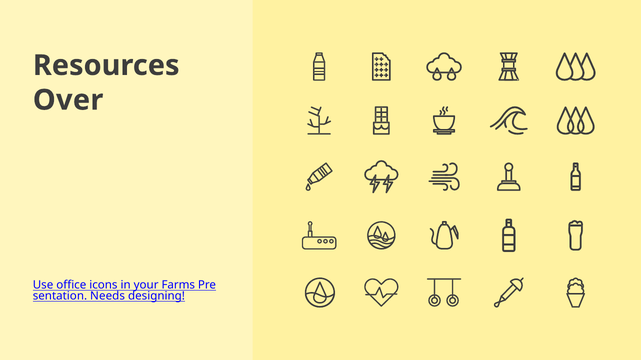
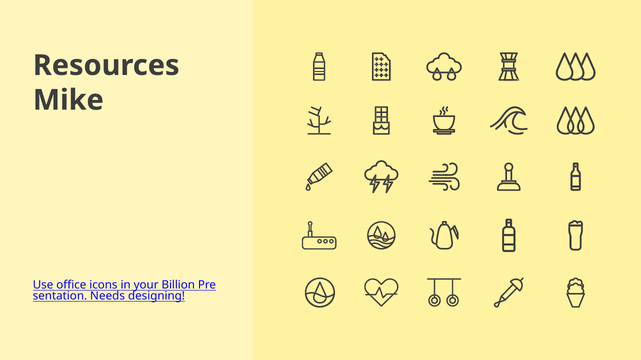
Over: Over -> Mike
Farms: Farms -> Billion
